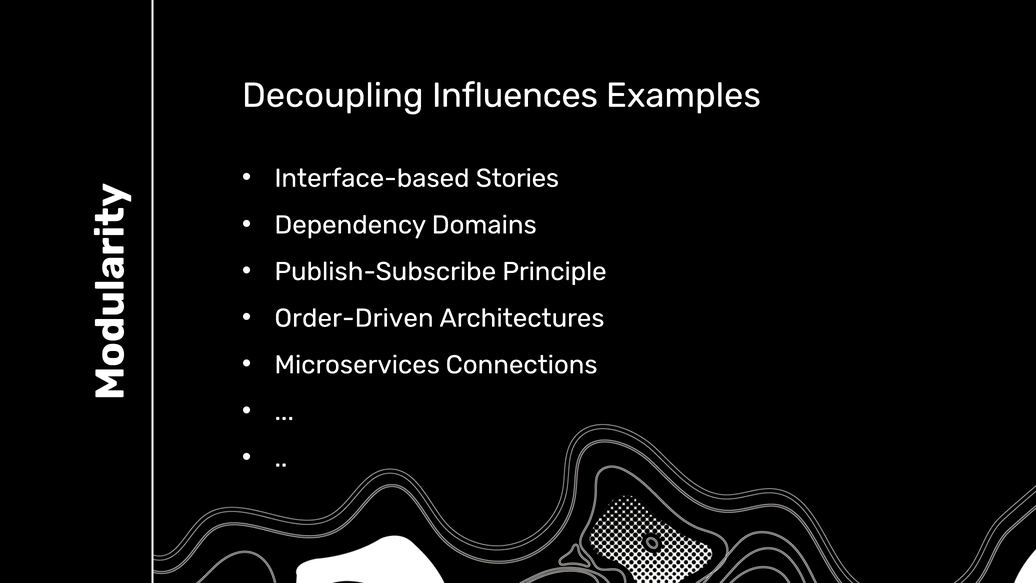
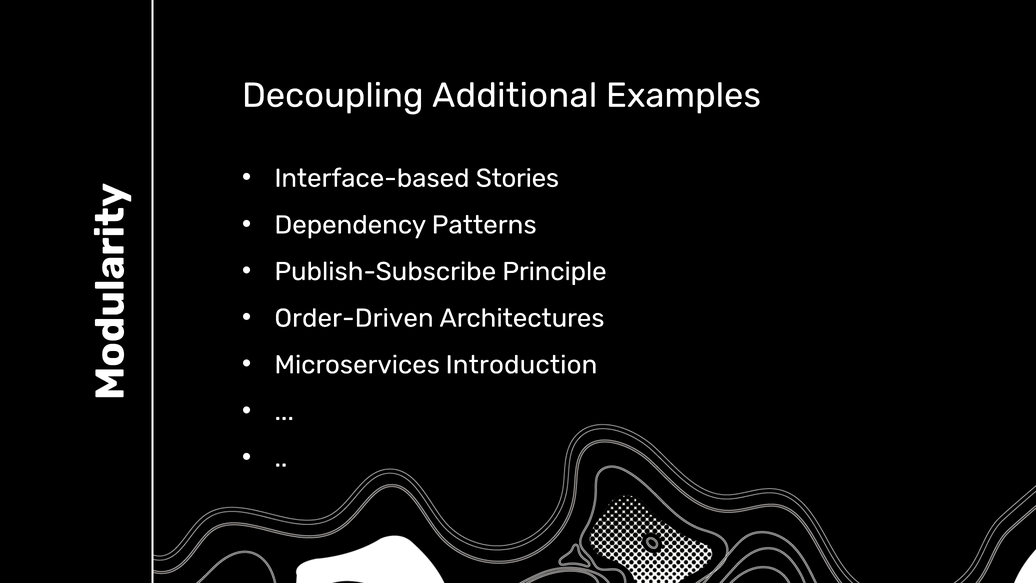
Influences: Influences -> Additional
Domains: Domains -> Patterns
Connections: Connections -> Introduction
